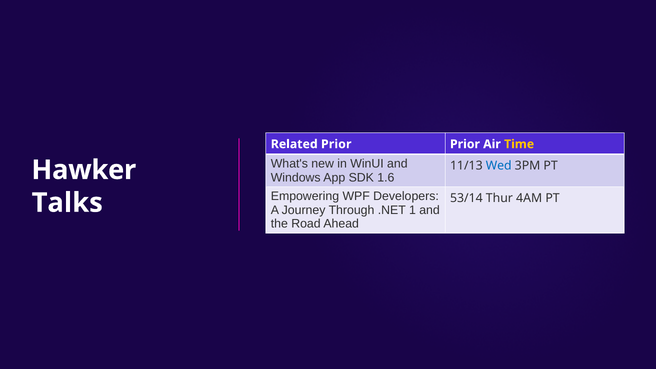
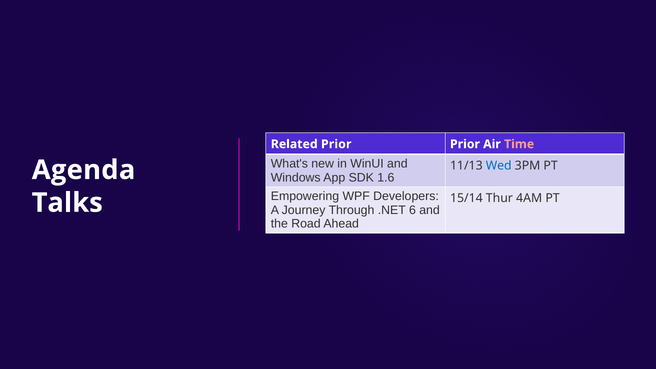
Time colour: yellow -> pink
Hawker: Hawker -> Agenda
53/14: 53/14 -> 15/14
1: 1 -> 6
